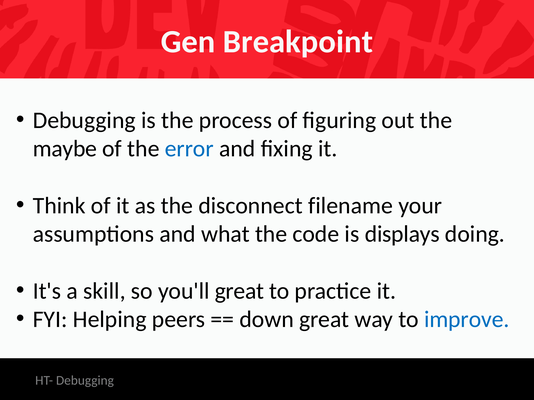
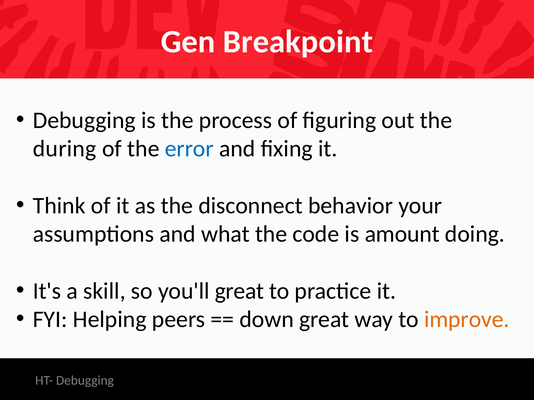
maybe: maybe -> during
filename: filename -> behavior
displays: displays -> amount
improve colour: blue -> orange
